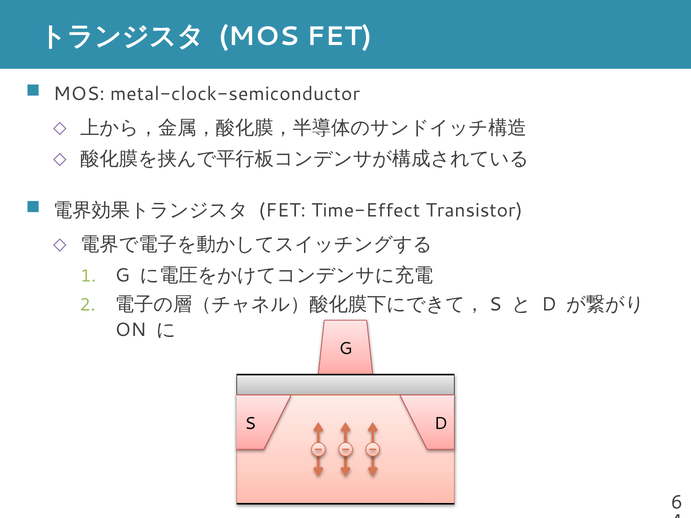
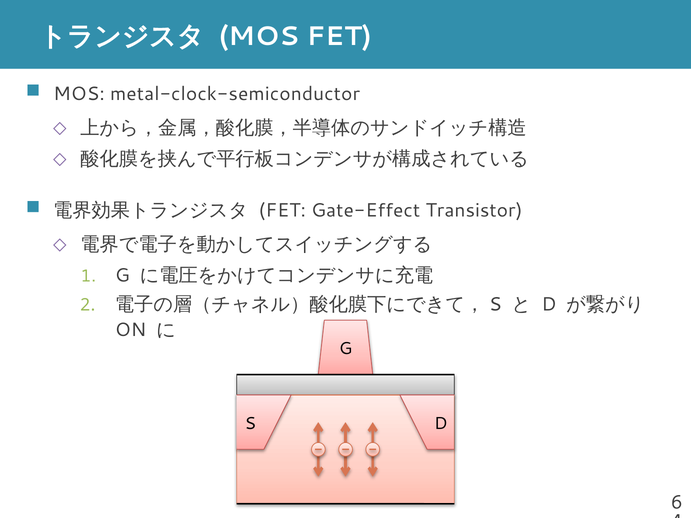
Time-Effect: Time-Effect -> Gate-Effect
